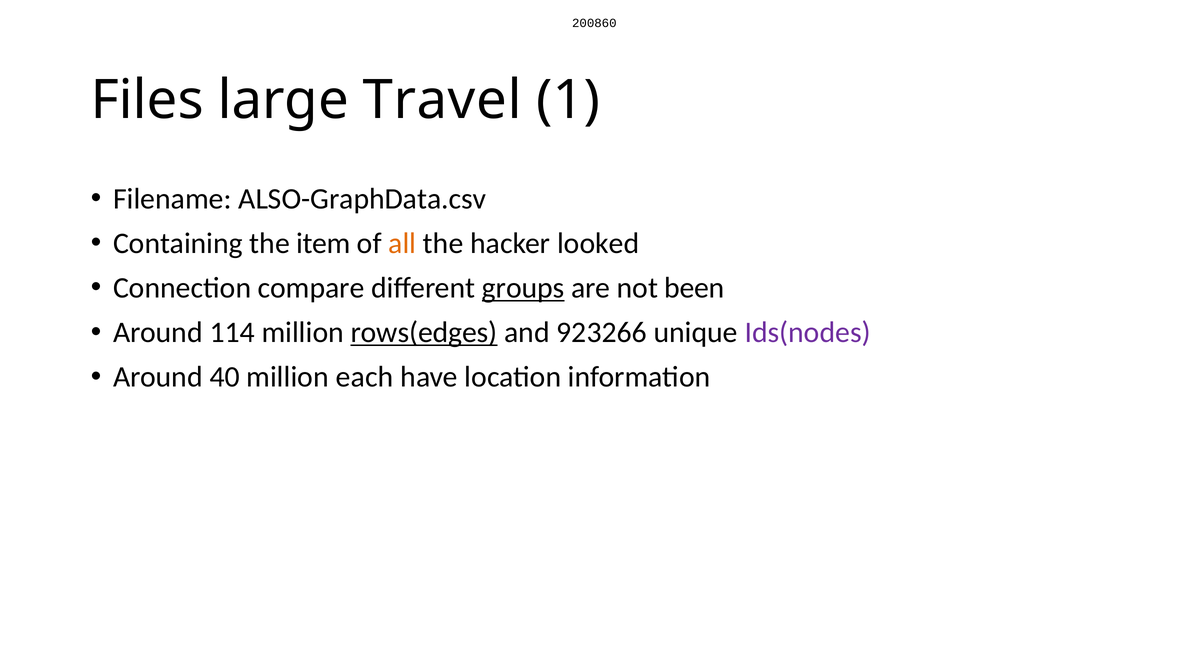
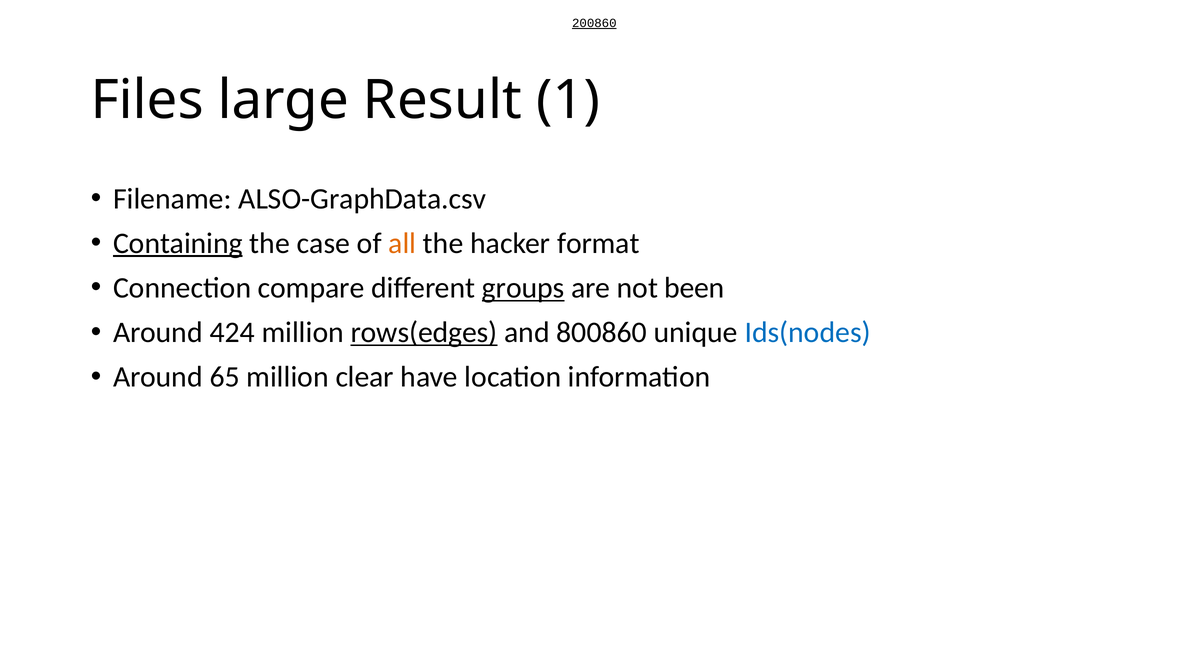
200860 underline: none -> present
Travel: Travel -> Result
Containing underline: none -> present
item: item -> case
looked: looked -> format
114: 114 -> 424
923266: 923266 -> 800860
Ids(nodes colour: purple -> blue
40: 40 -> 65
each: each -> clear
